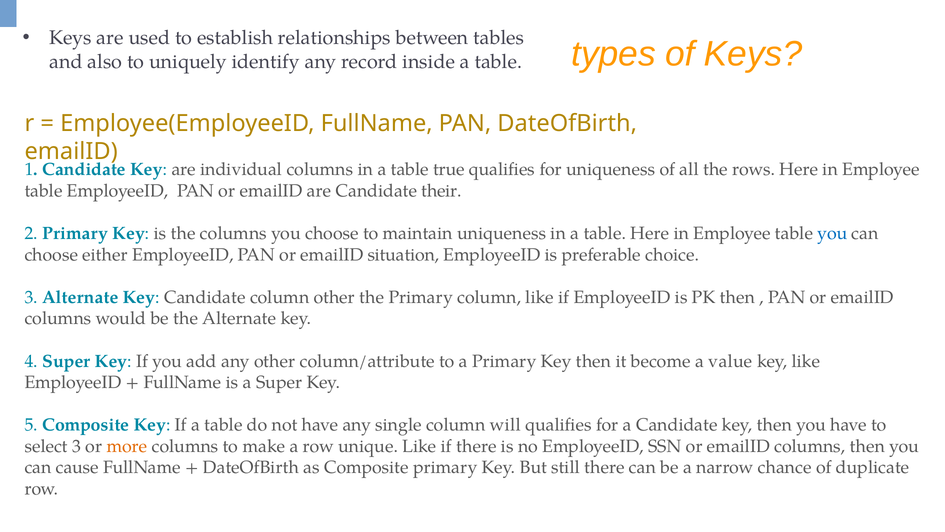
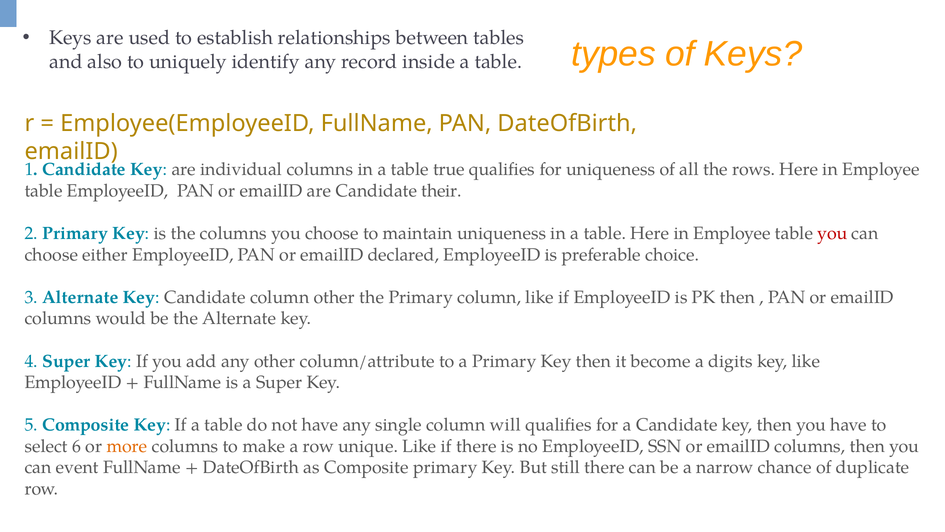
you at (832, 233) colour: blue -> red
situation: situation -> declared
value: value -> digits
select 3: 3 -> 6
cause: cause -> event
